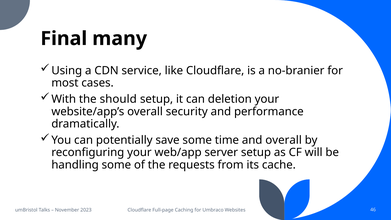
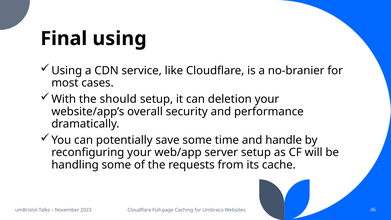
Final many: many -> using
and overall: overall -> handle
